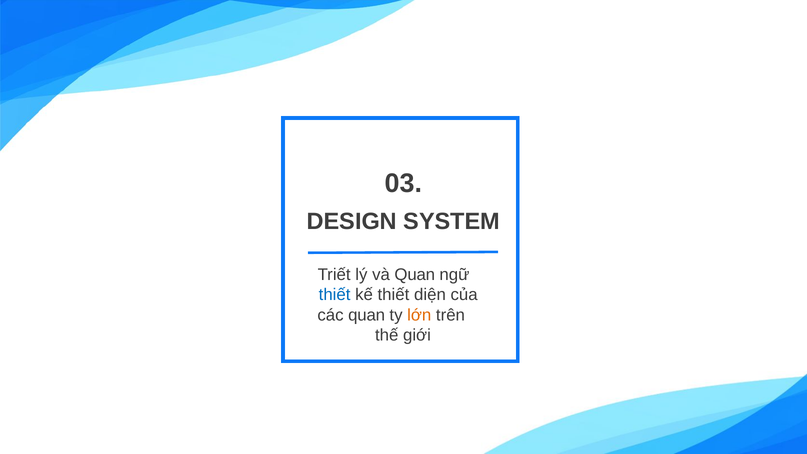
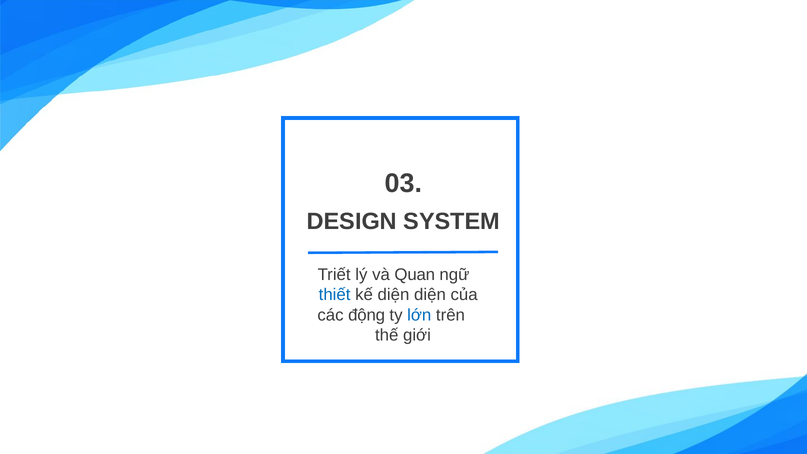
kế thiết: thiết -> diện
các quan: quan -> động
lớn colour: orange -> blue
